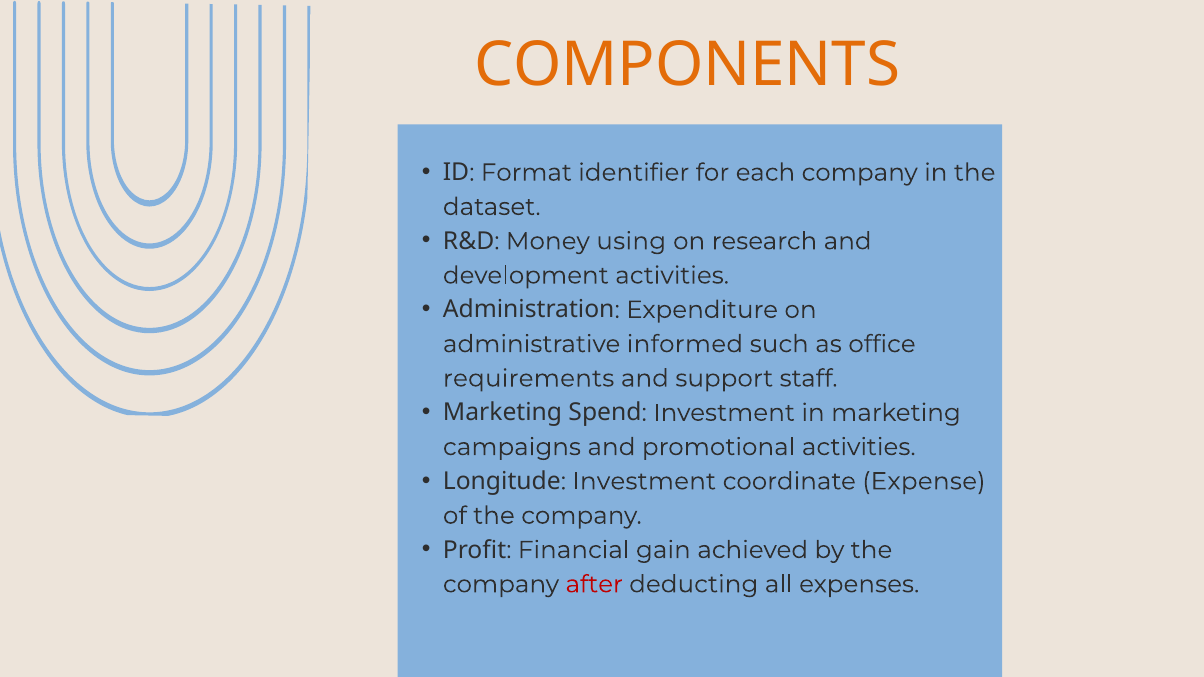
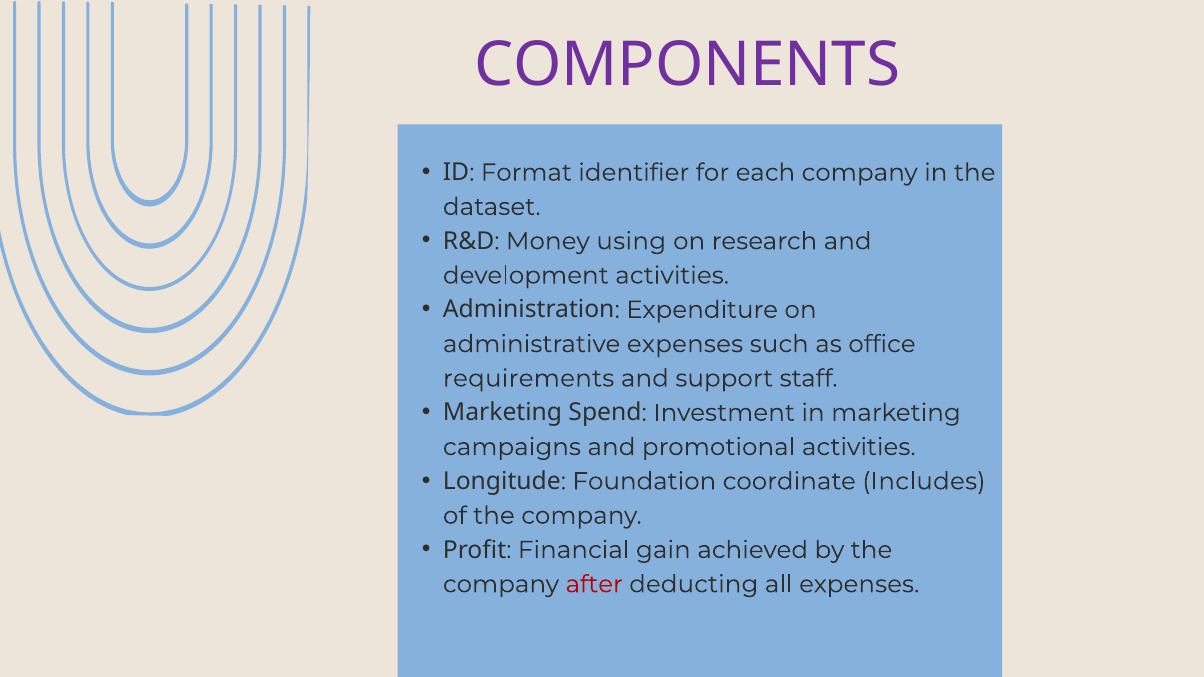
COMPONENTS colour: orange -> purple
administrative informed: informed -> expenses
Longitude Investment: Investment -> Foundation
Expense: Expense -> Includes
